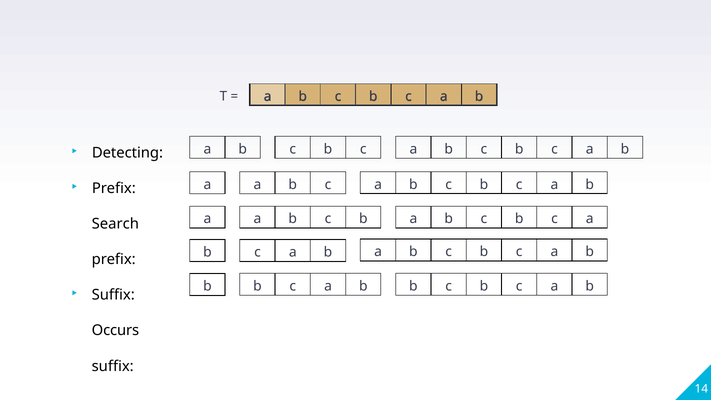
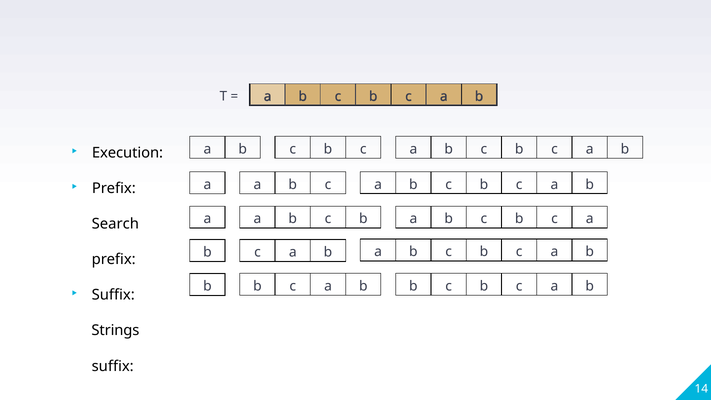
Detecting: Detecting -> Execution
Occurs: Occurs -> Strings
